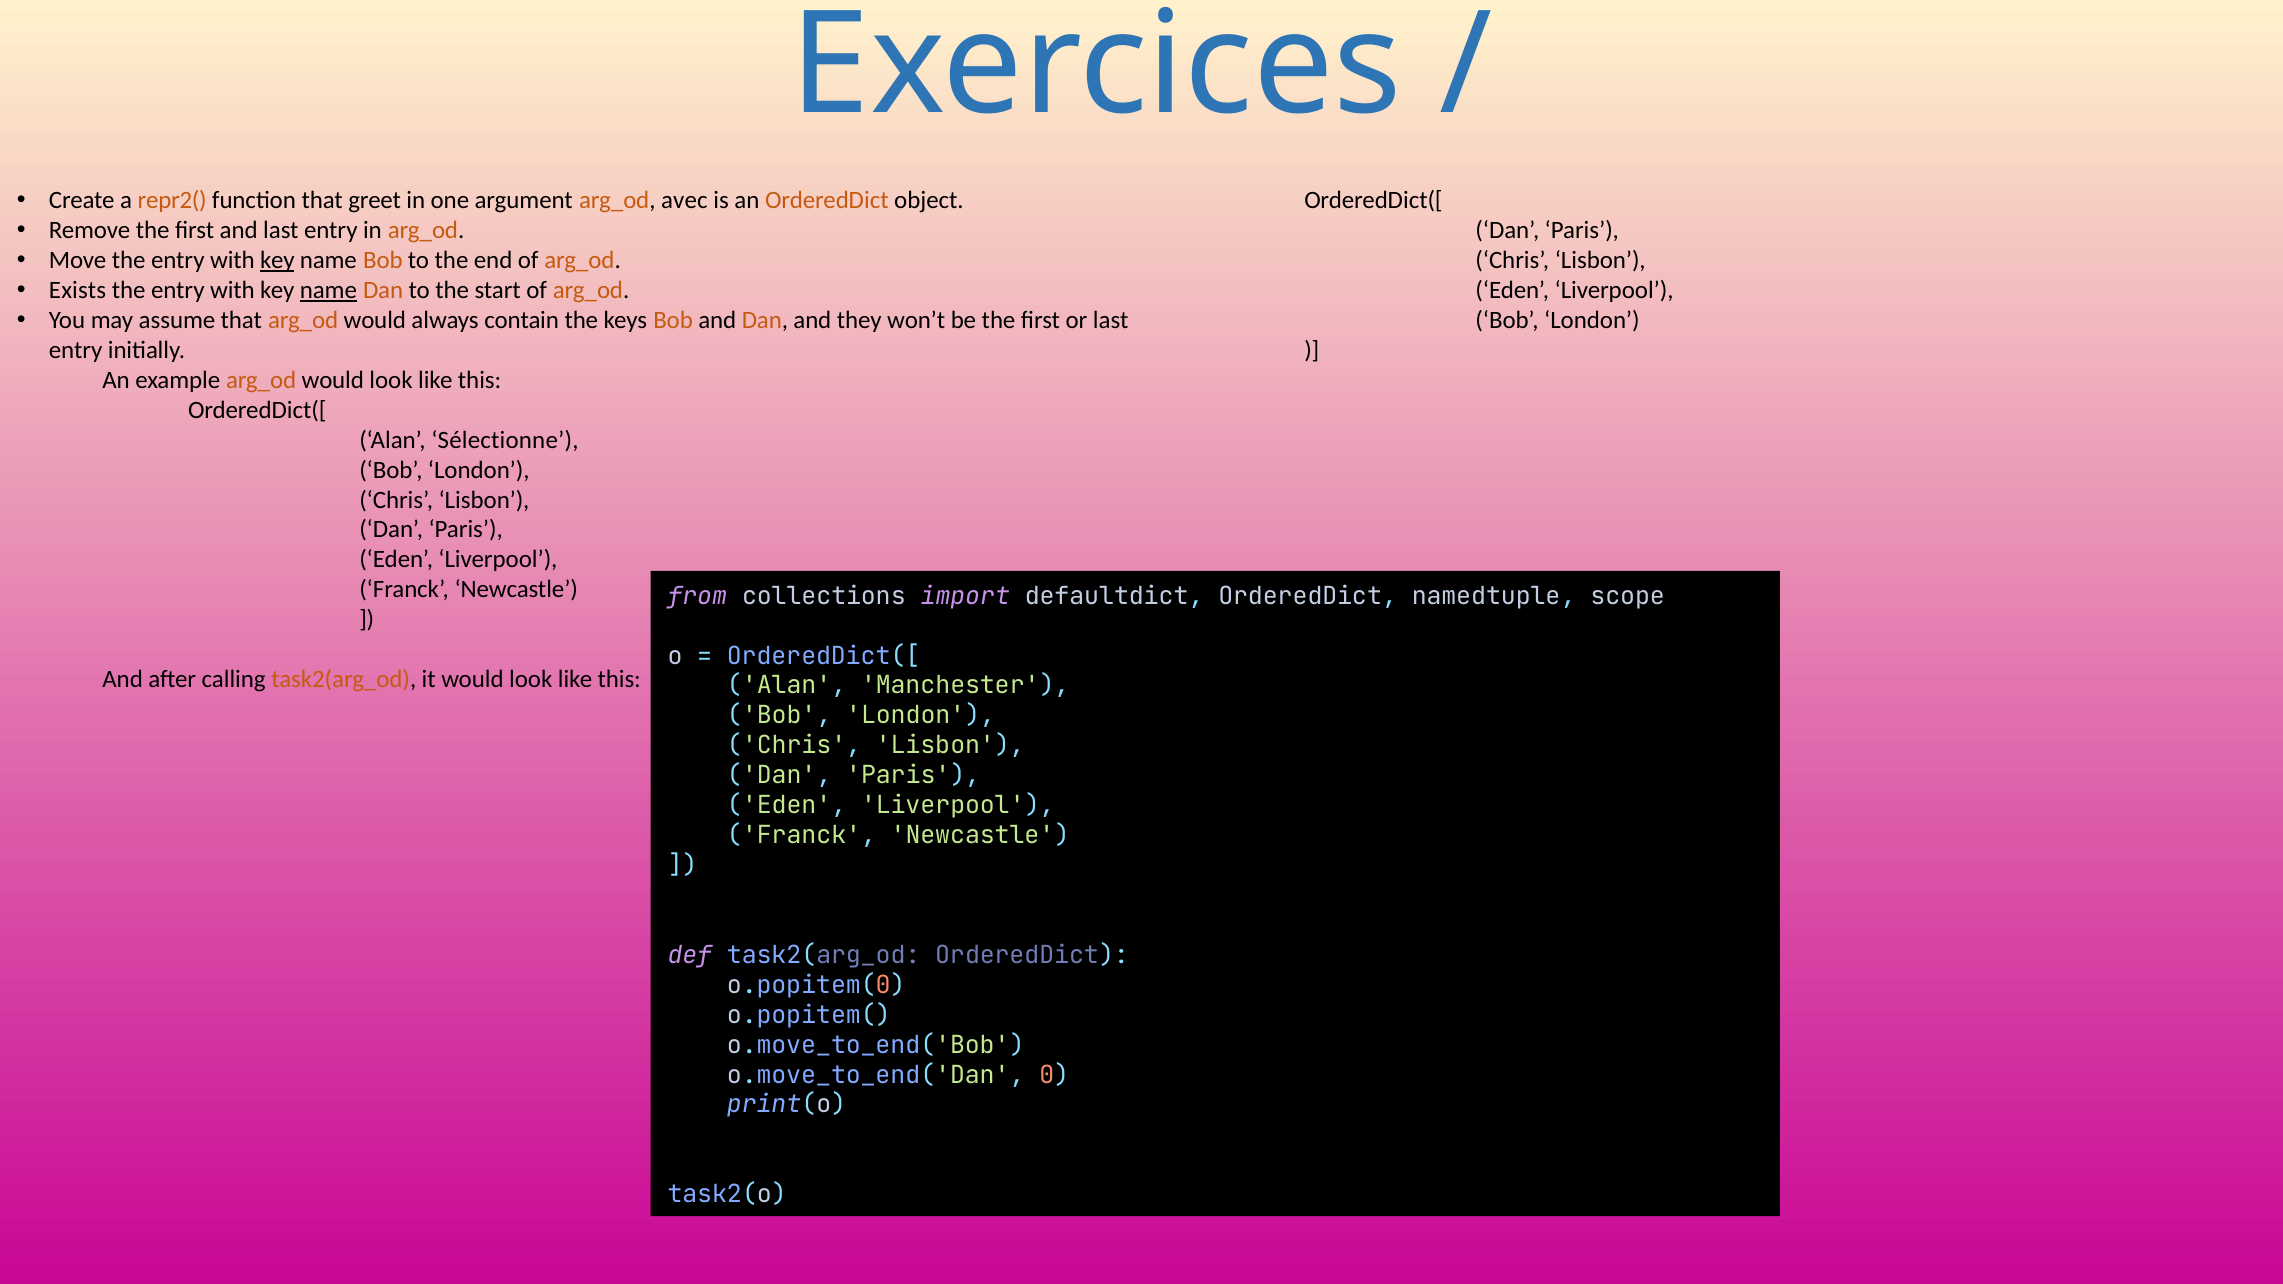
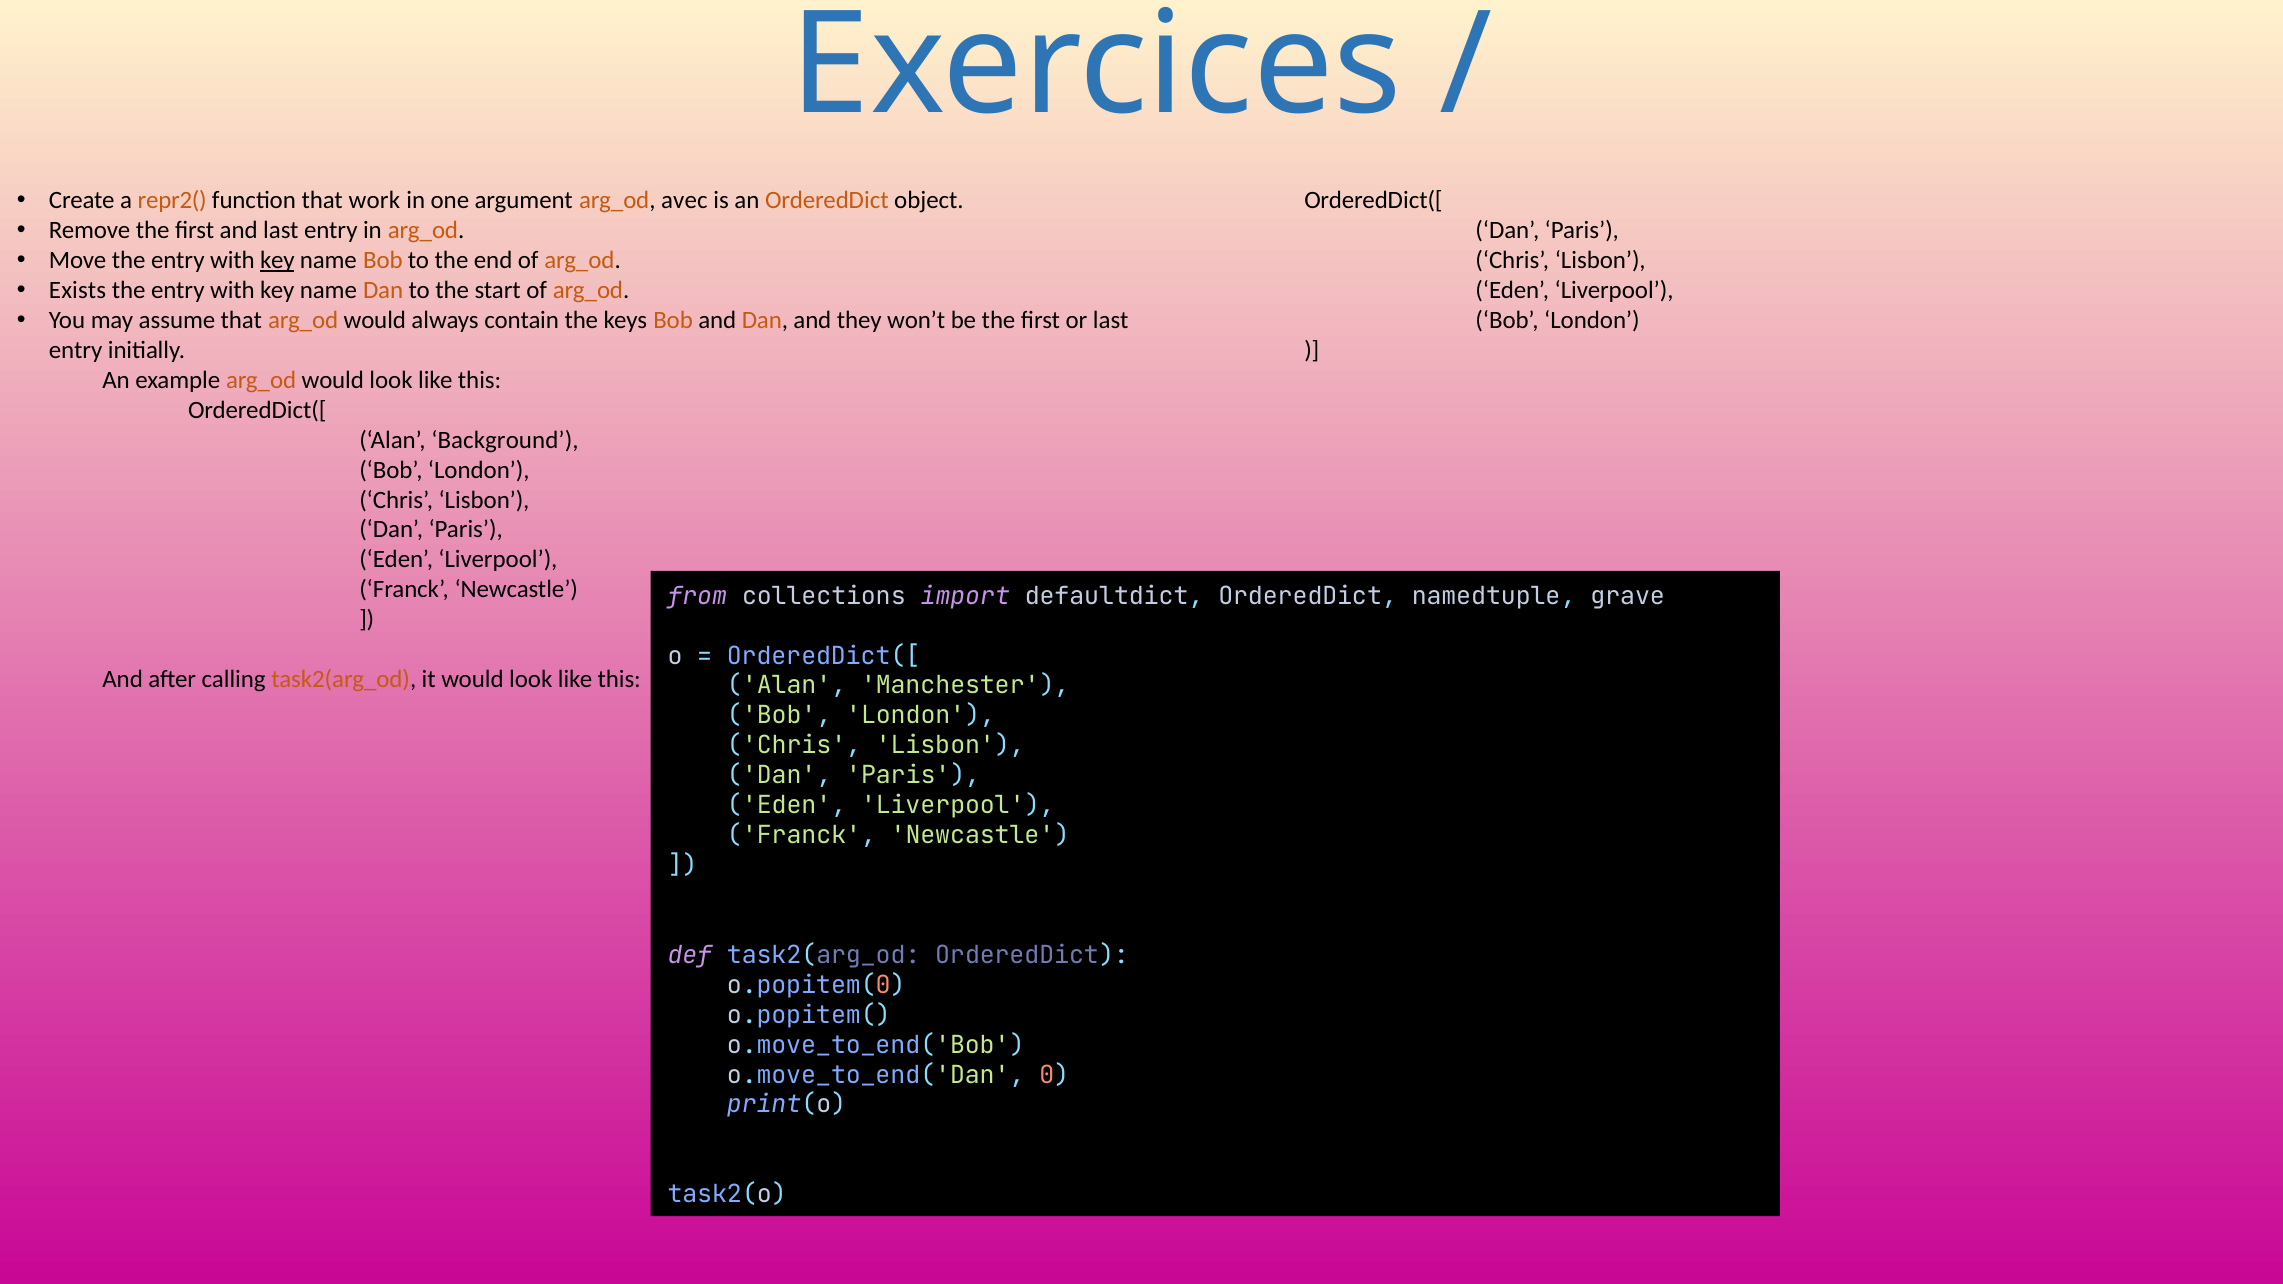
greet: greet -> work
name at (328, 290) underline: present -> none
Sélectionne: Sélectionne -> Background
scope: scope -> grave
